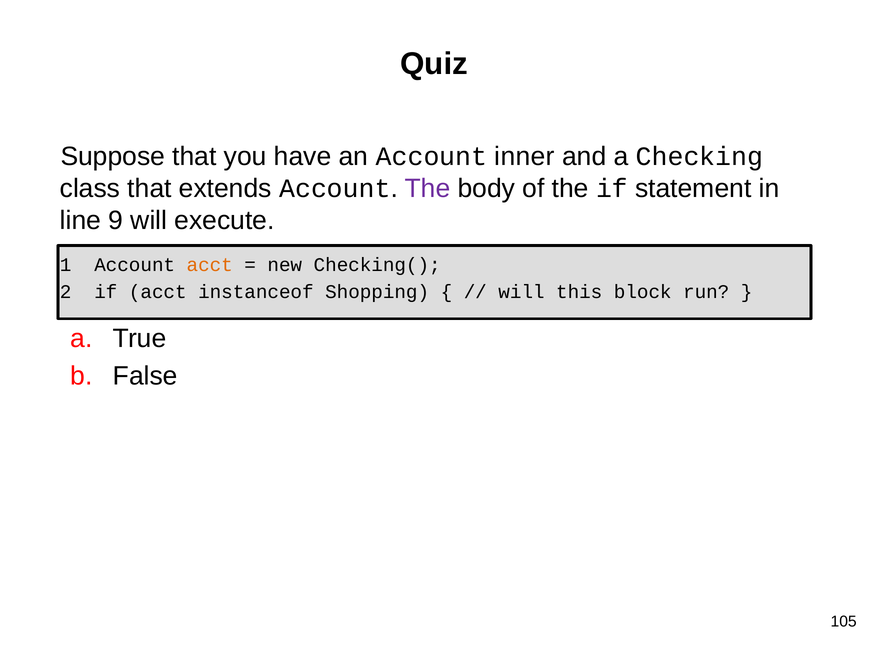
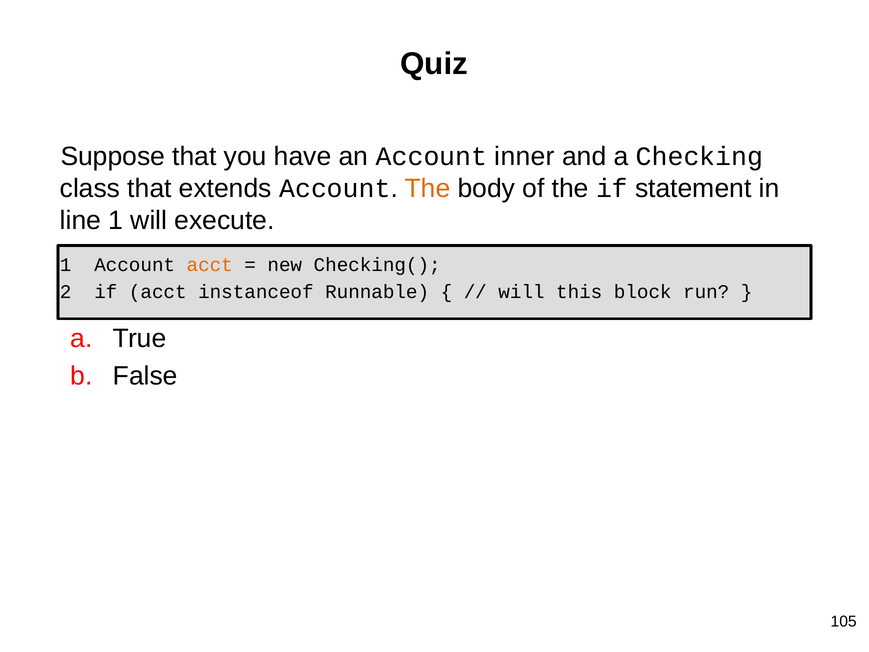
The at (428, 188) colour: purple -> orange
line 9: 9 -> 1
Shopping: Shopping -> Runnable
